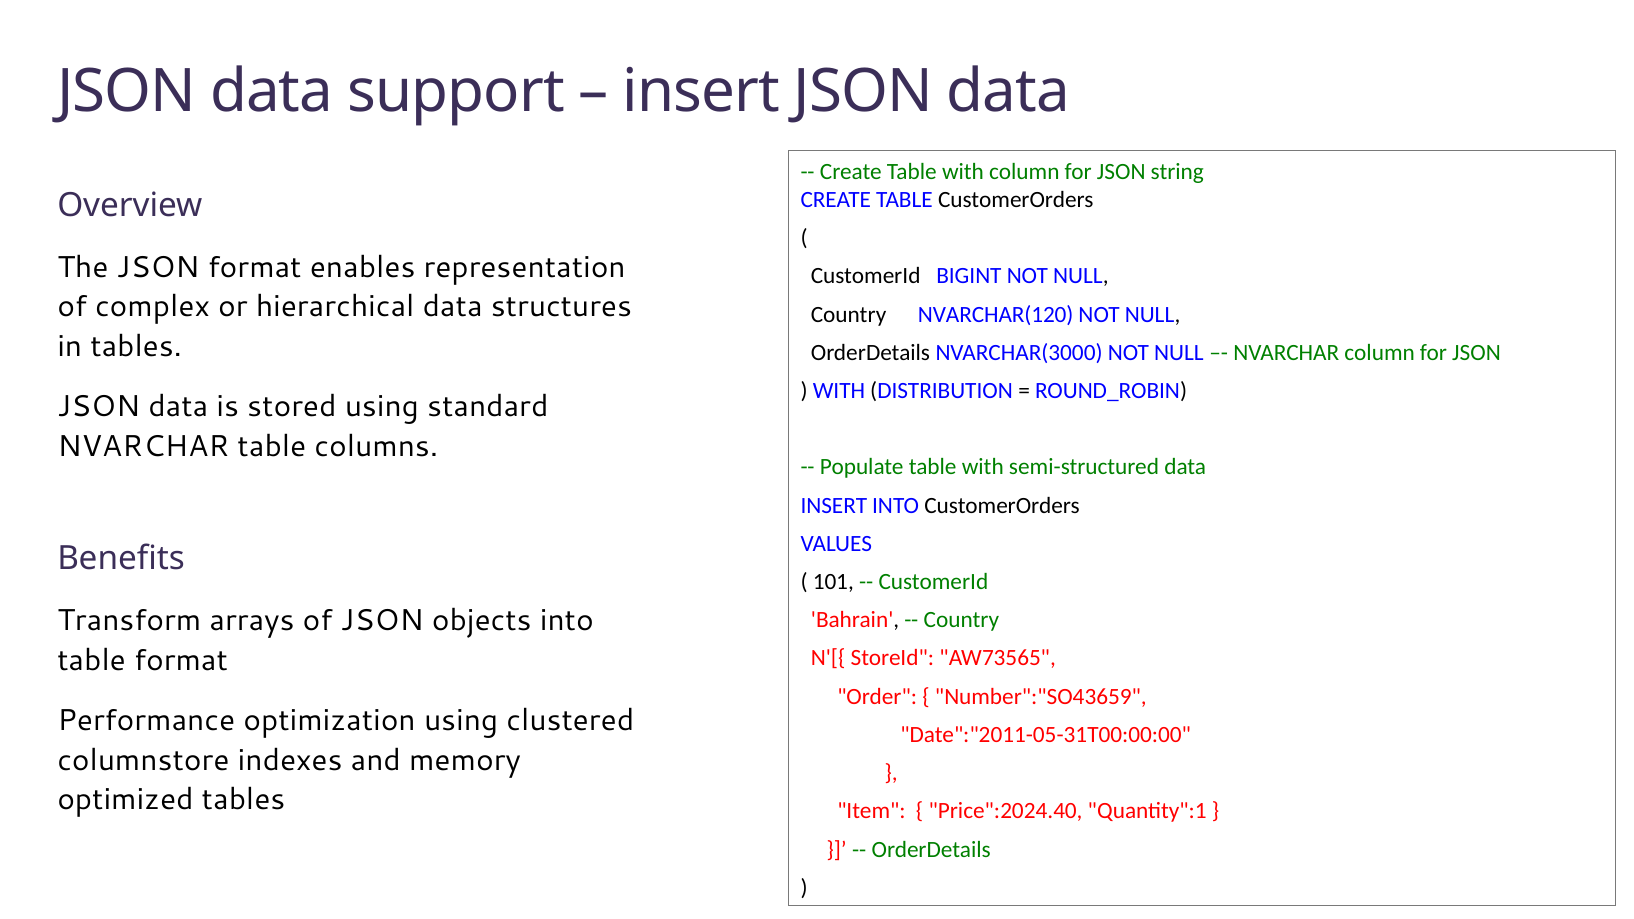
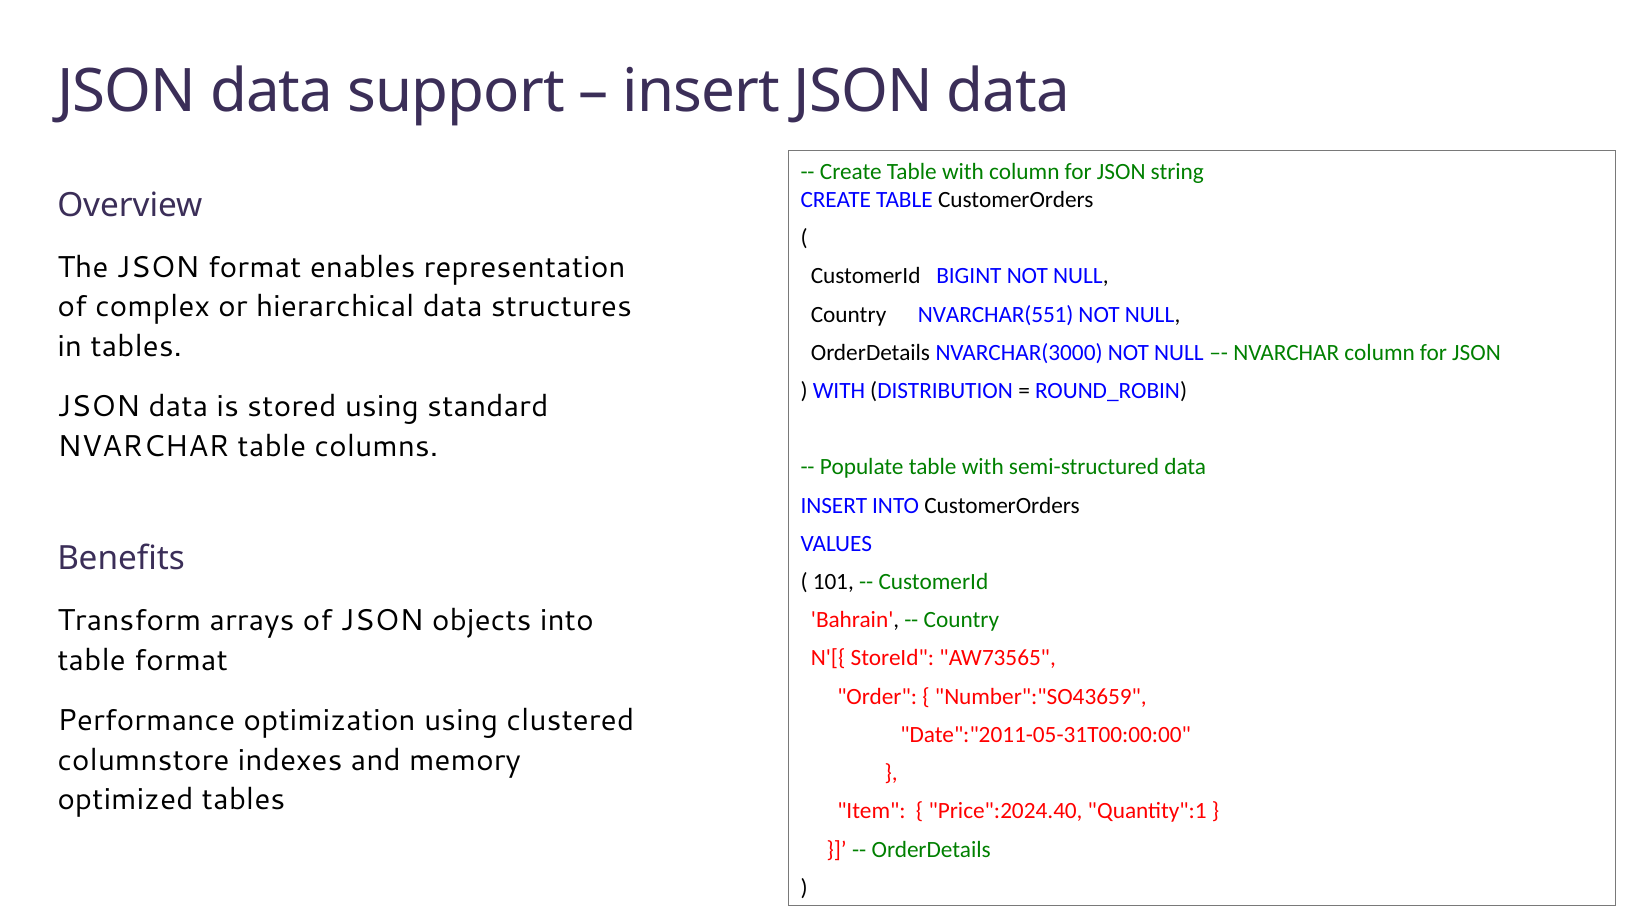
NVARCHAR(120: NVARCHAR(120 -> NVARCHAR(551
